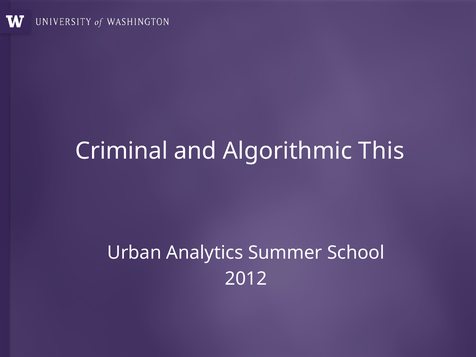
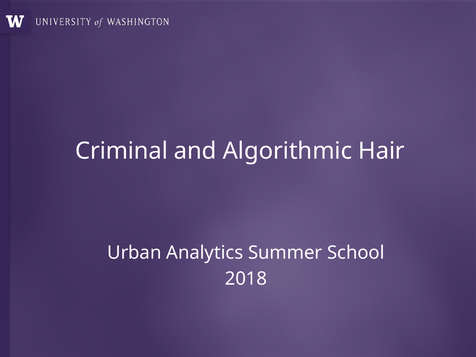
This: This -> Hair
2012: 2012 -> 2018
